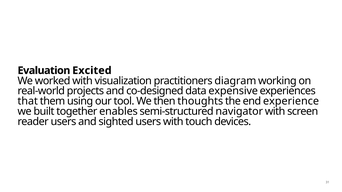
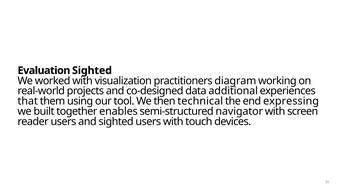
Evaluation Excited: Excited -> Sighted
expensive: expensive -> additional
thoughts: thoughts -> technical
experience: experience -> expressing
